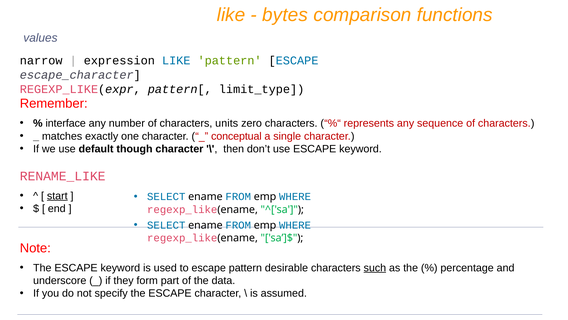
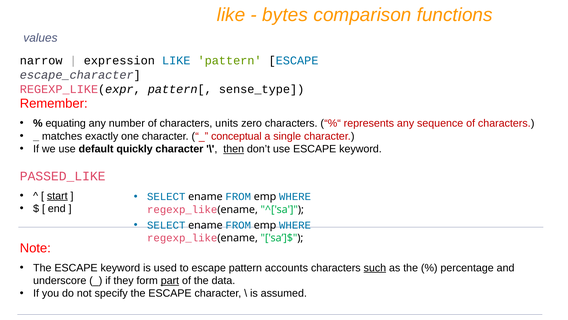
limit_type: limit_type -> sense_type
interface: interface -> equating
though: though -> quickly
then underline: none -> present
RENAME_LIKE: RENAME_LIKE -> PASSED_LIKE
desirable: desirable -> accounts
part underline: none -> present
